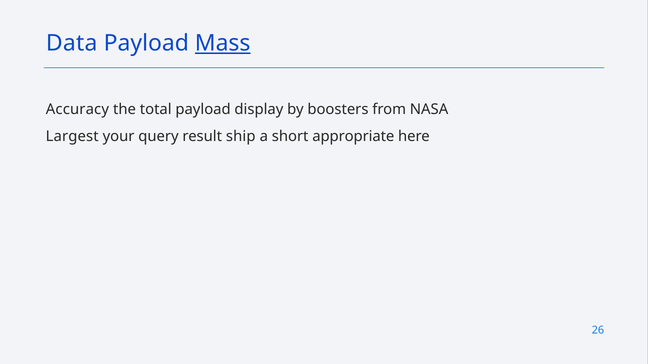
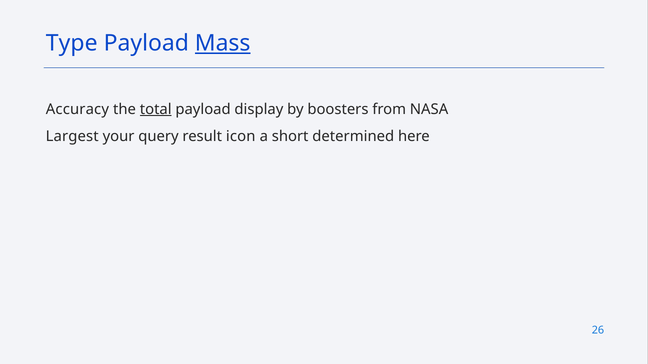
Data: Data -> Type
total underline: none -> present
ship: ship -> icon
appropriate: appropriate -> determined
